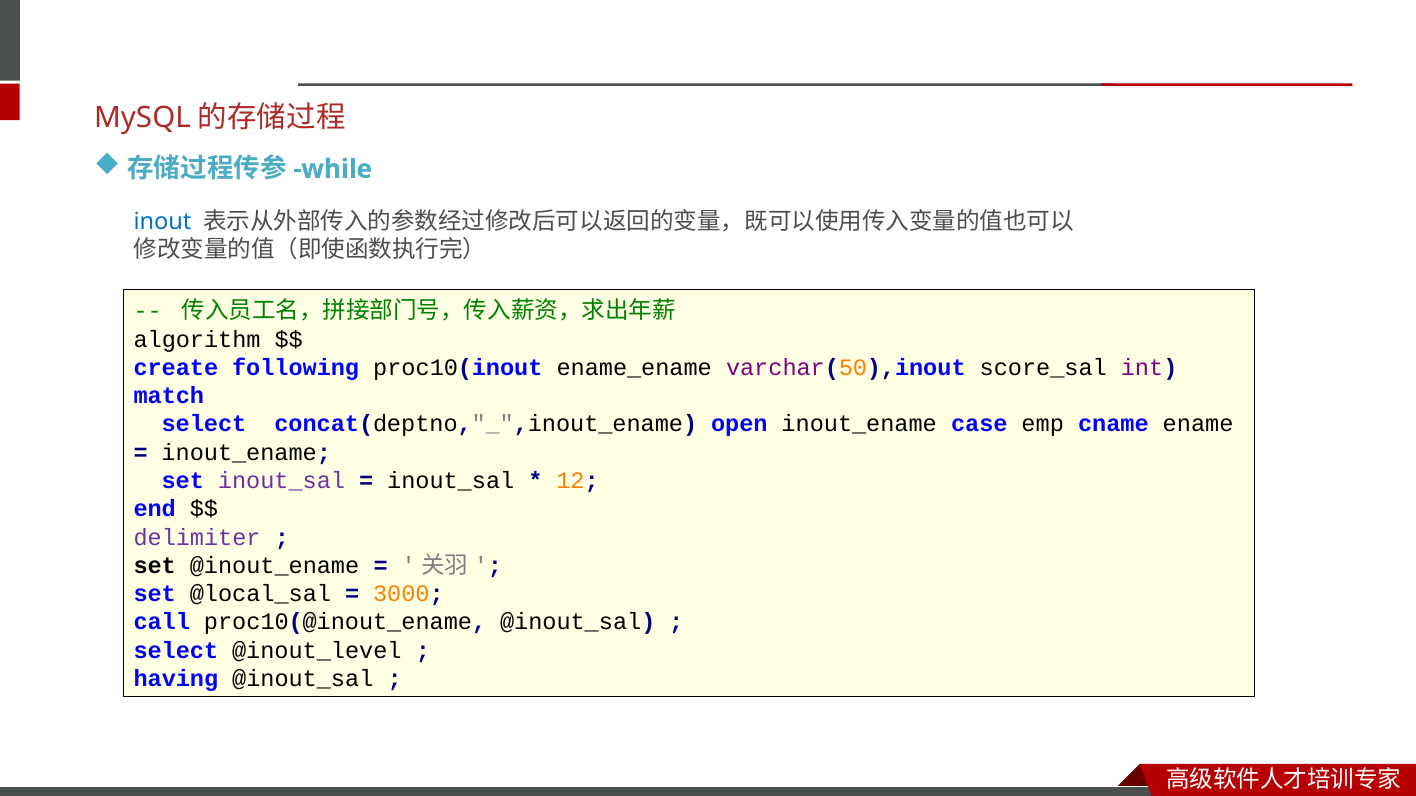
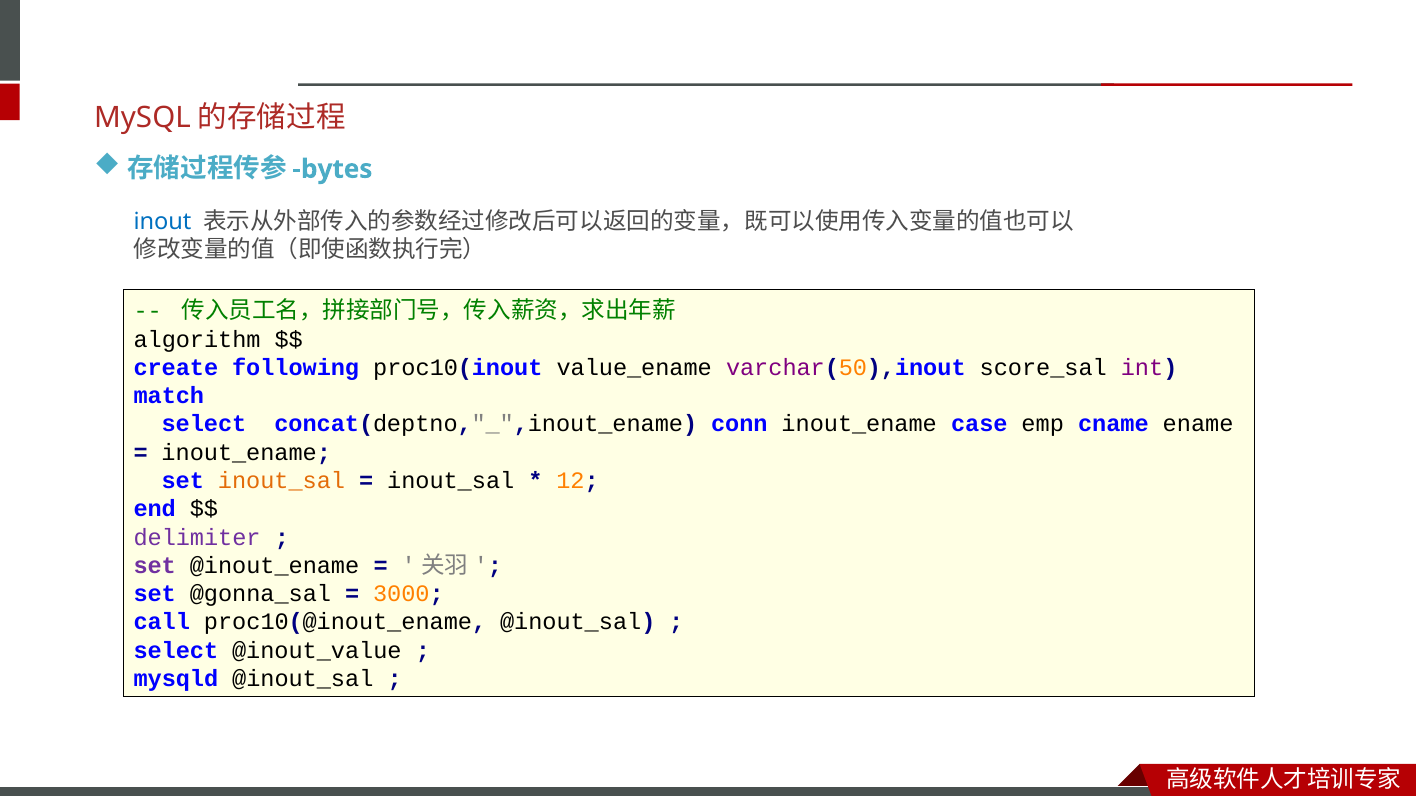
while: while -> bytes
ename_ename: ename_ename -> value_ename
open: open -> conn
inout_sal at (282, 481) colour: purple -> orange
set at (155, 566) colour: black -> purple
@local_sal: @local_sal -> @gonna_sal
@inout_level: @inout_level -> @inout_value
having: having -> mysqld
